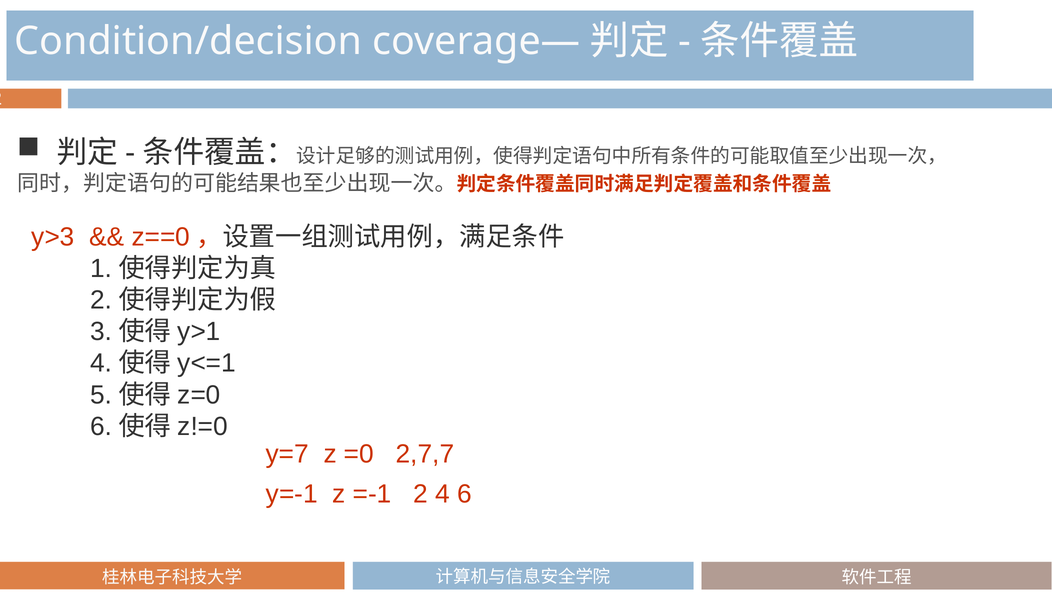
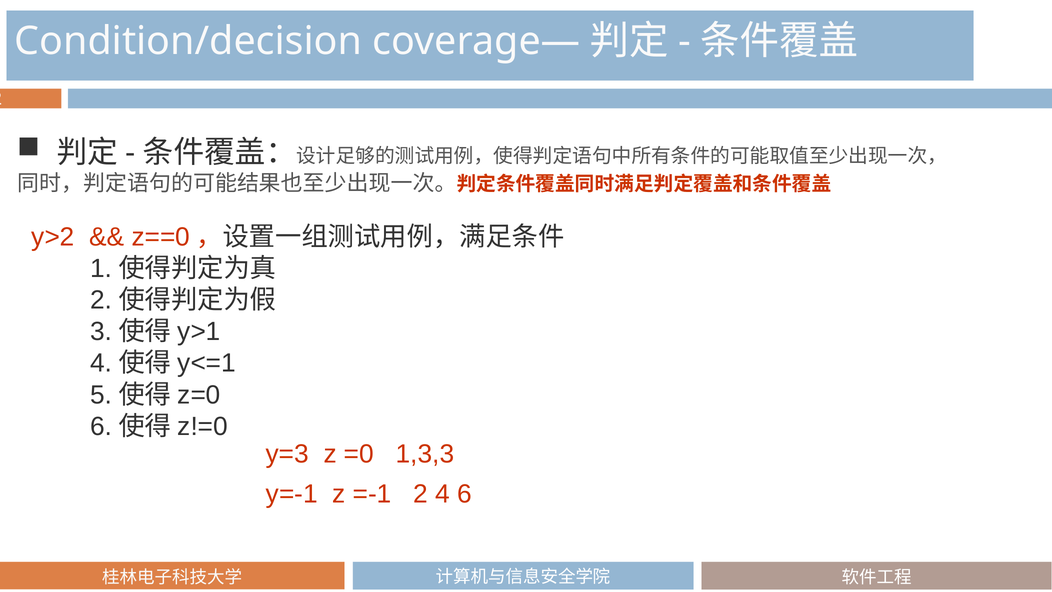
y>3: y>3 -> y>2
y=7: y=7 -> y=3
2,7,7: 2,7,7 -> 1,3,3
